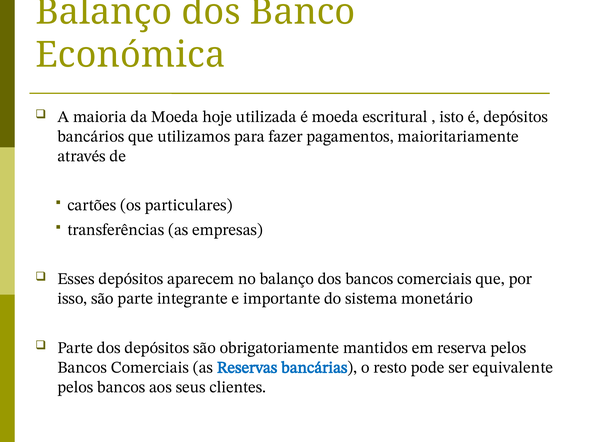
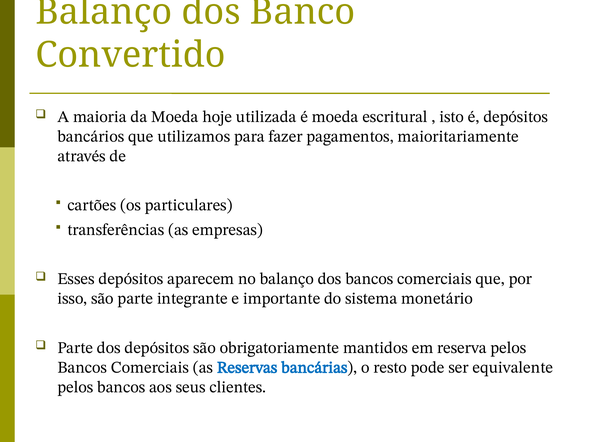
Económica: Económica -> Convertido
